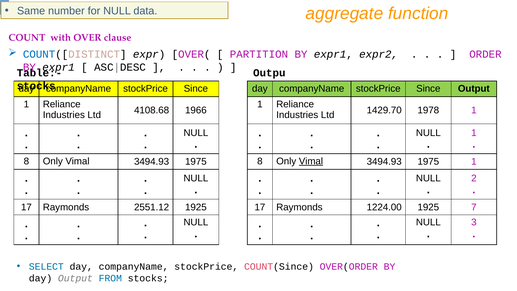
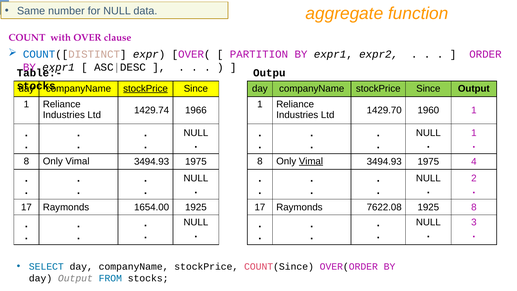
stockPrice at (146, 88) underline: none -> present
4108.68: 4108.68 -> 1429.74
1978: 1978 -> 1960
1975 1: 1 -> 4
2551.12: 2551.12 -> 1654.00
1224.00: 1224.00 -> 7622.08
1925 7: 7 -> 8
